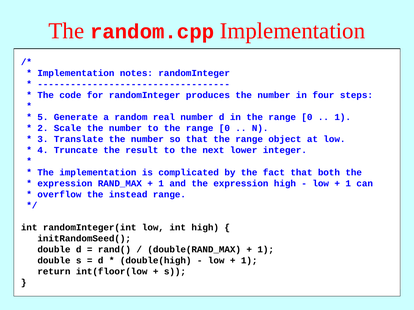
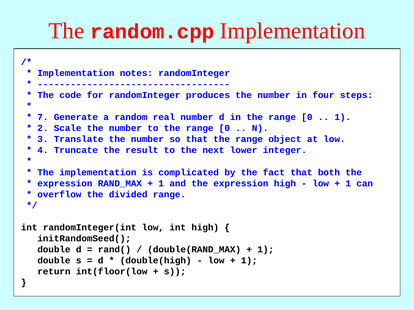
5: 5 -> 7
instead: instead -> divided
